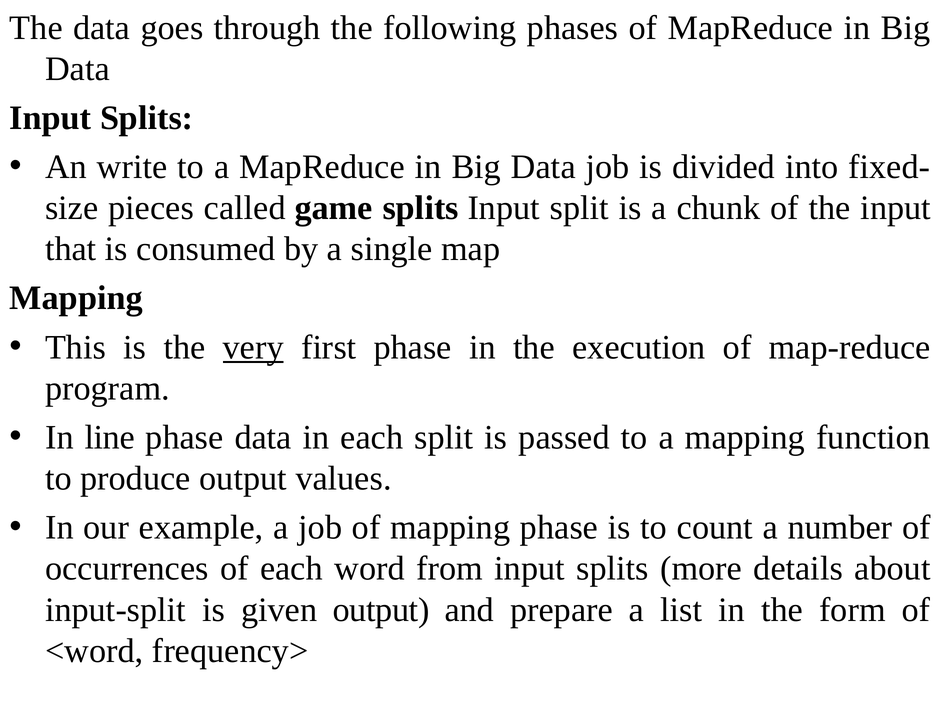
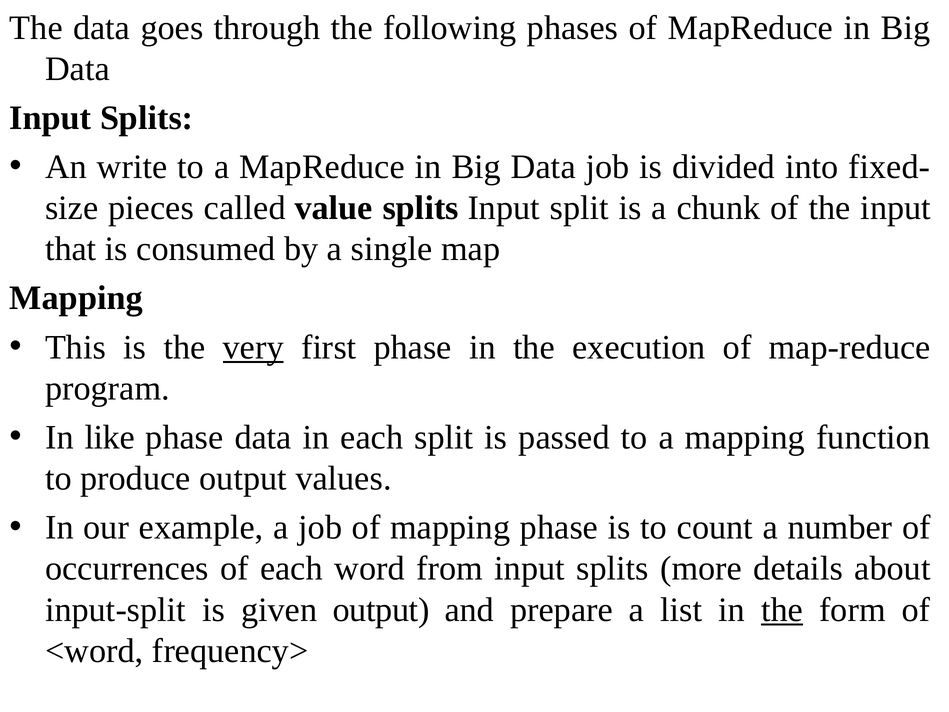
game: game -> value
line: line -> like
the at (782, 610) underline: none -> present
